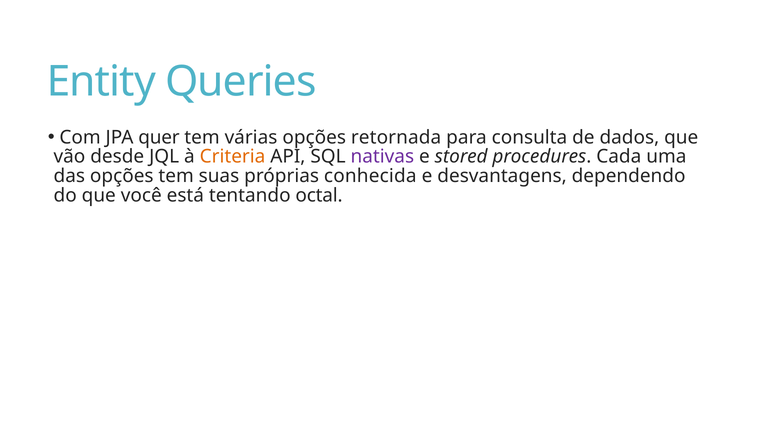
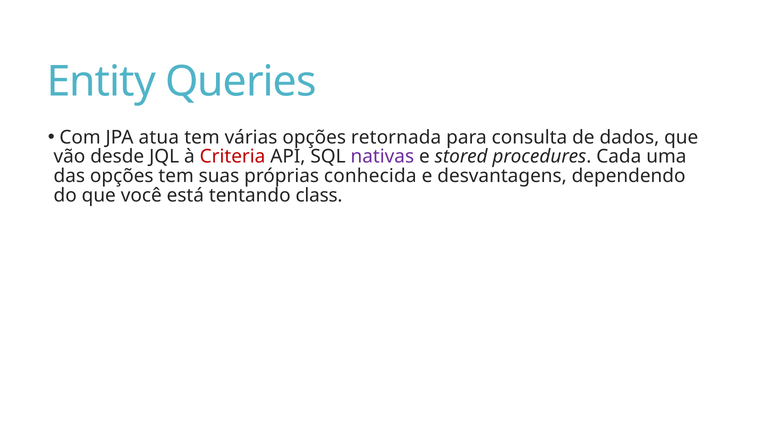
quer: quer -> atua
Criteria colour: orange -> red
octal: octal -> class
